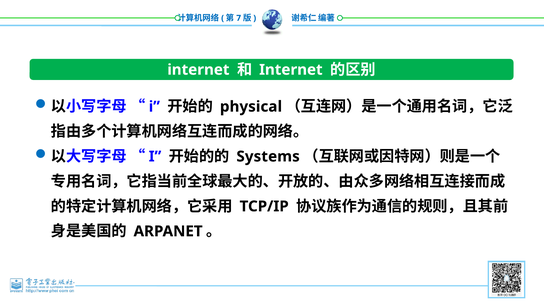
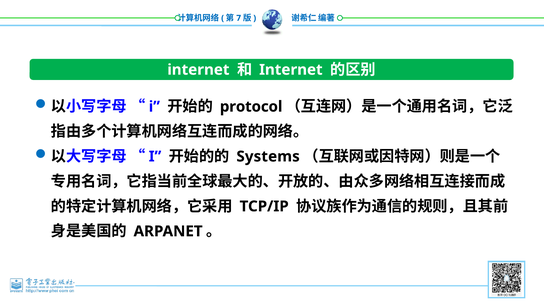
physical: physical -> protocol
